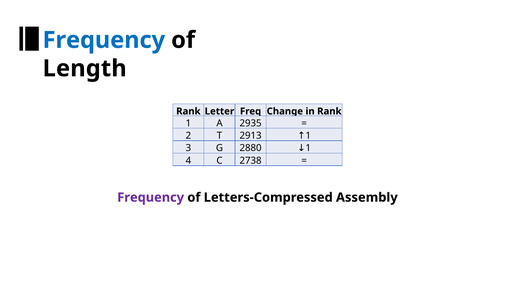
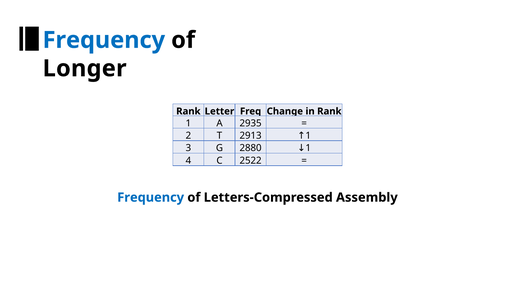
Length: Length -> Longer
2738: 2738 -> 2522
Frequency at (151, 197) colour: purple -> blue
